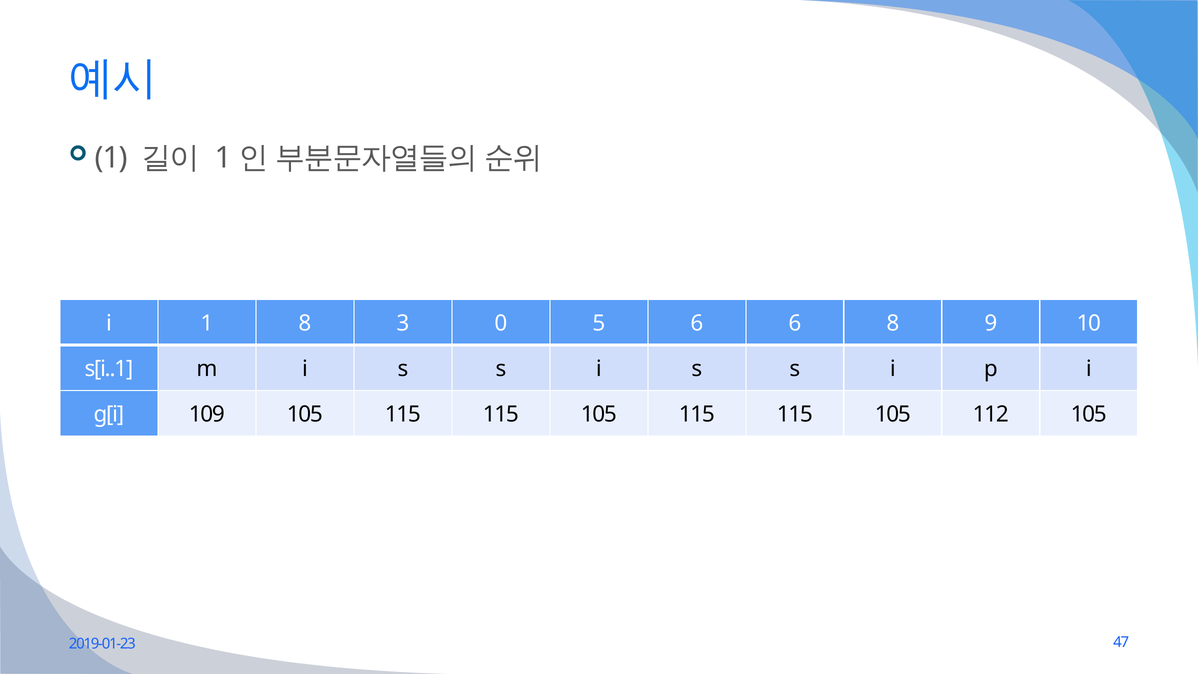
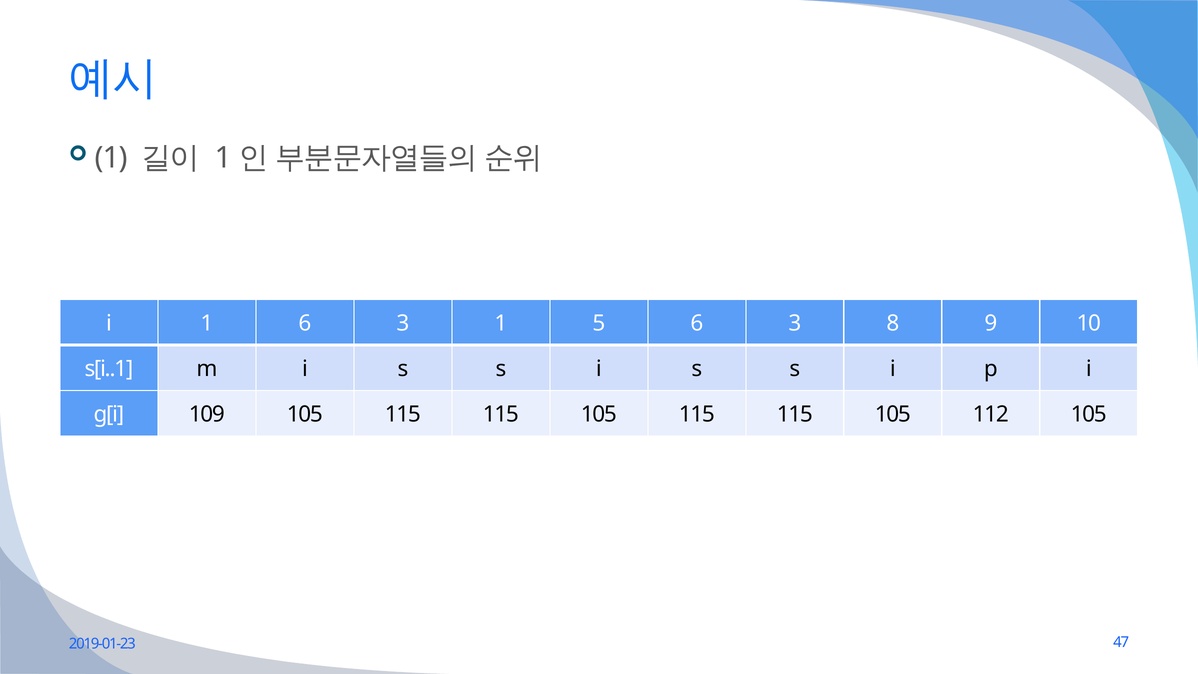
1 8: 8 -> 6
3 0: 0 -> 1
5 6 6: 6 -> 3
